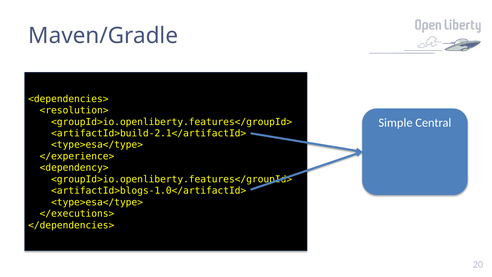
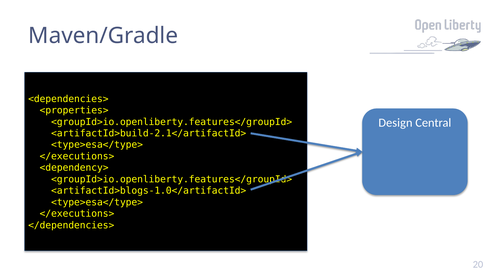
<resolution>: <resolution> -> <properties>
Simple: Simple -> Design
</experience> at (77, 156): </experience> -> </executions>
